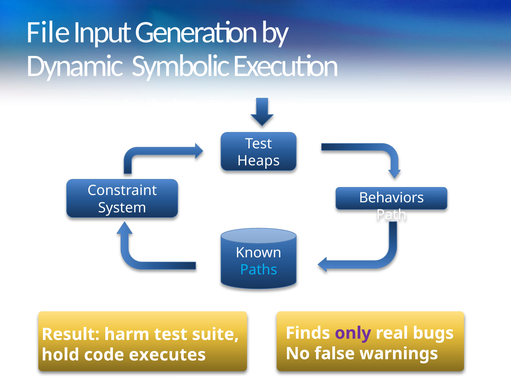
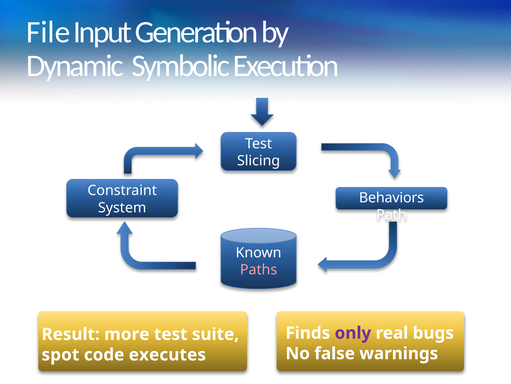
Heaps: Heaps -> Slicing
Paths colour: light blue -> pink
harm: harm -> more
hold: hold -> spot
